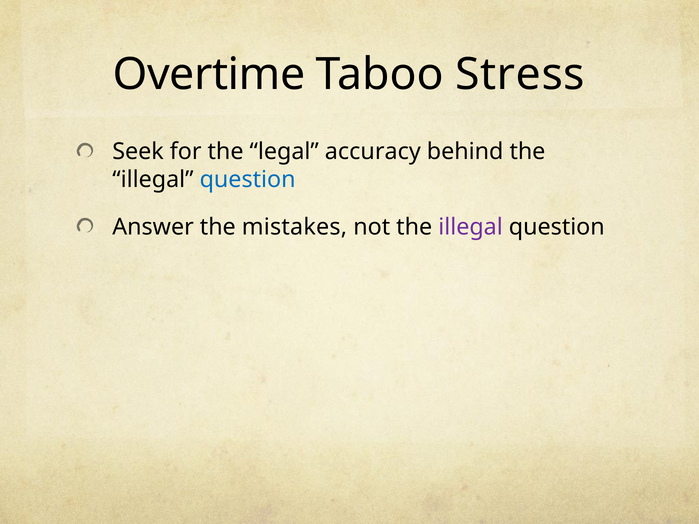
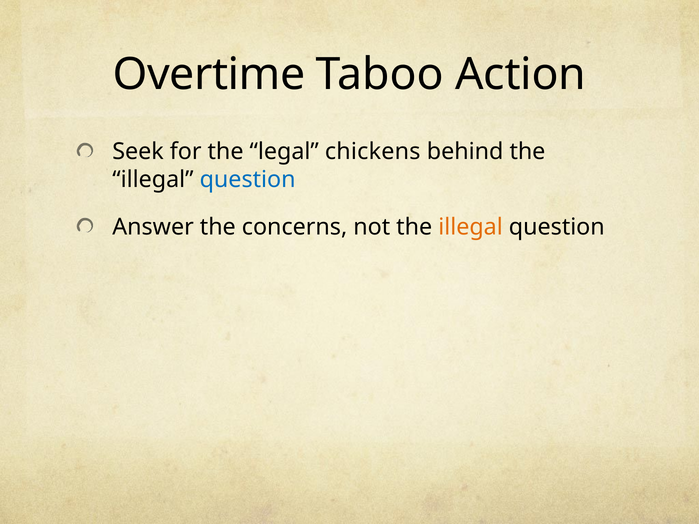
Stress: Stress -> Action
accuracy: accuracy -> chickens
mistakes: mistakes -> concerns
illegal at (471, 227) colour: purple -> orange
